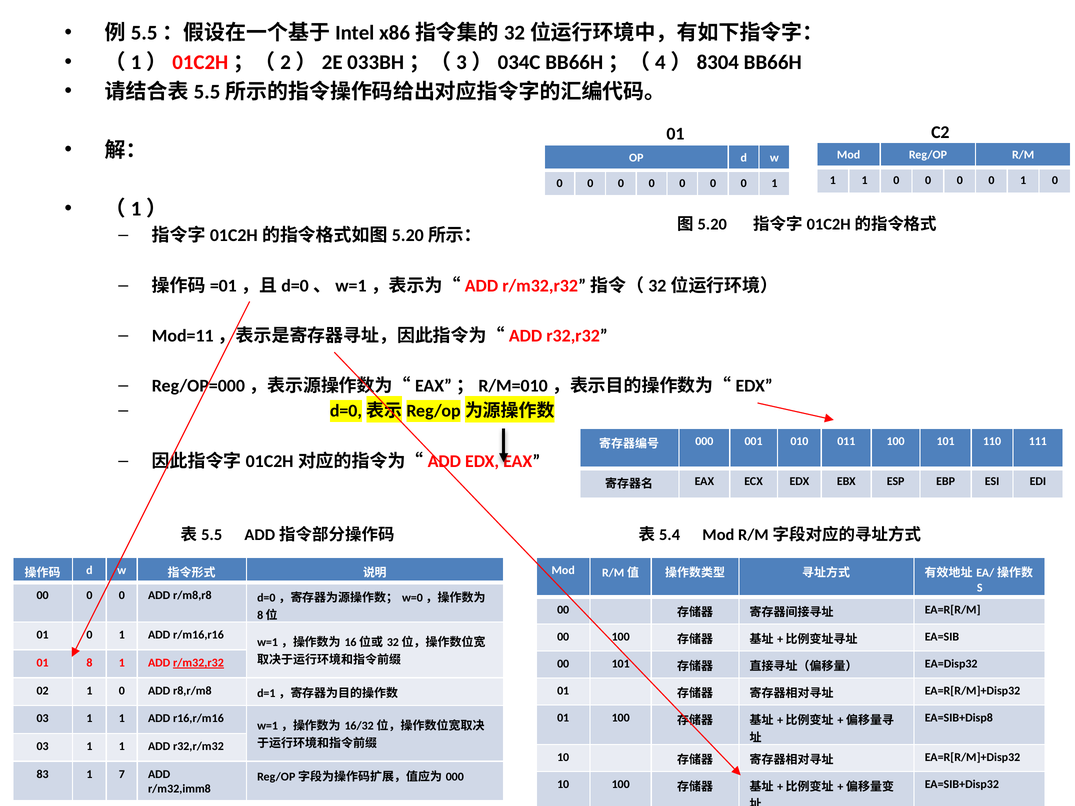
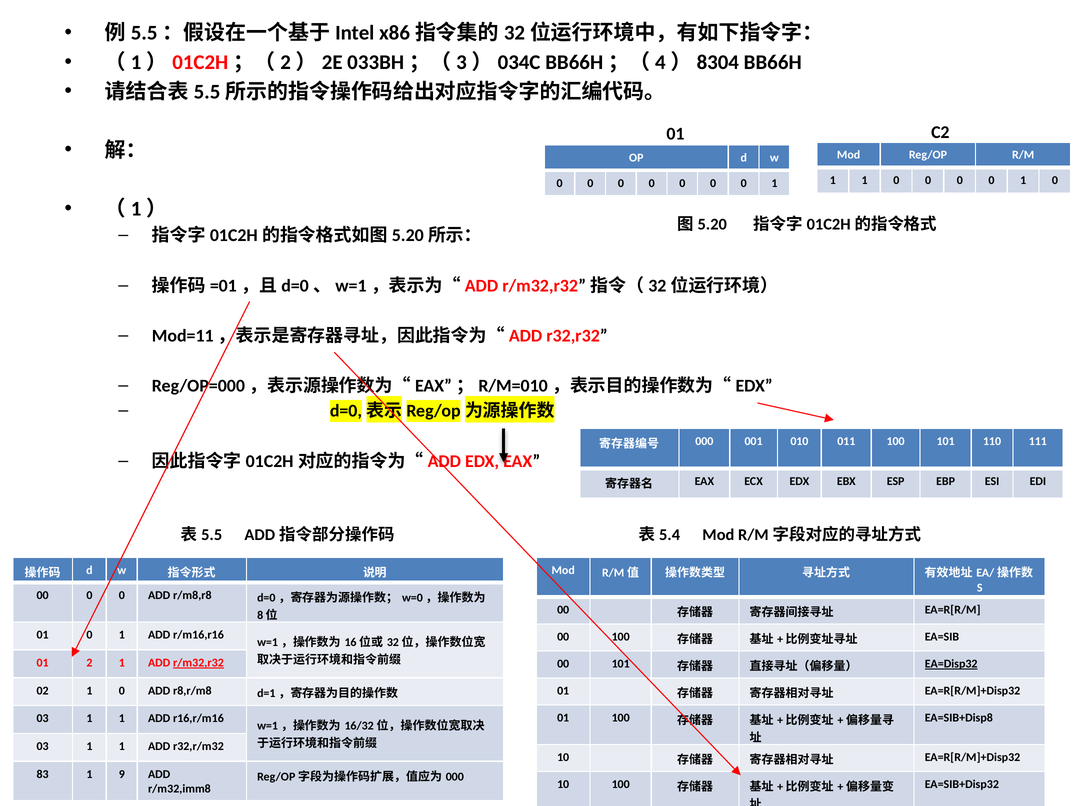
8: 8 -> 2
EA=Disp32 underline: none -> present
7: 7 -> 9
